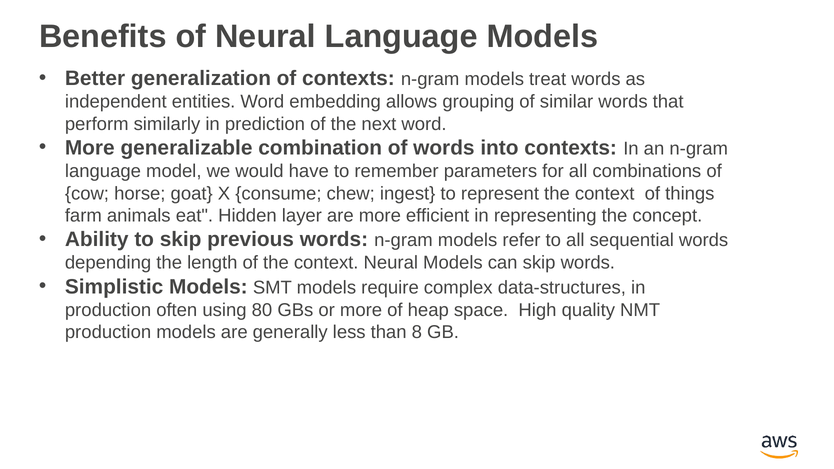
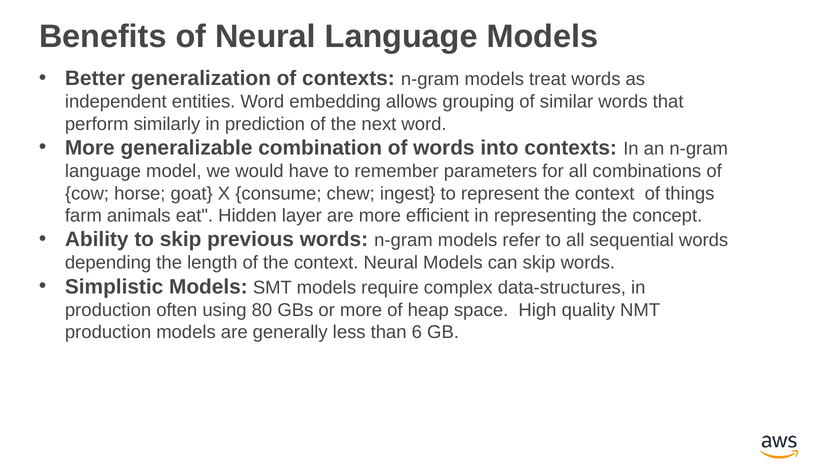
8: 8 -> 6
